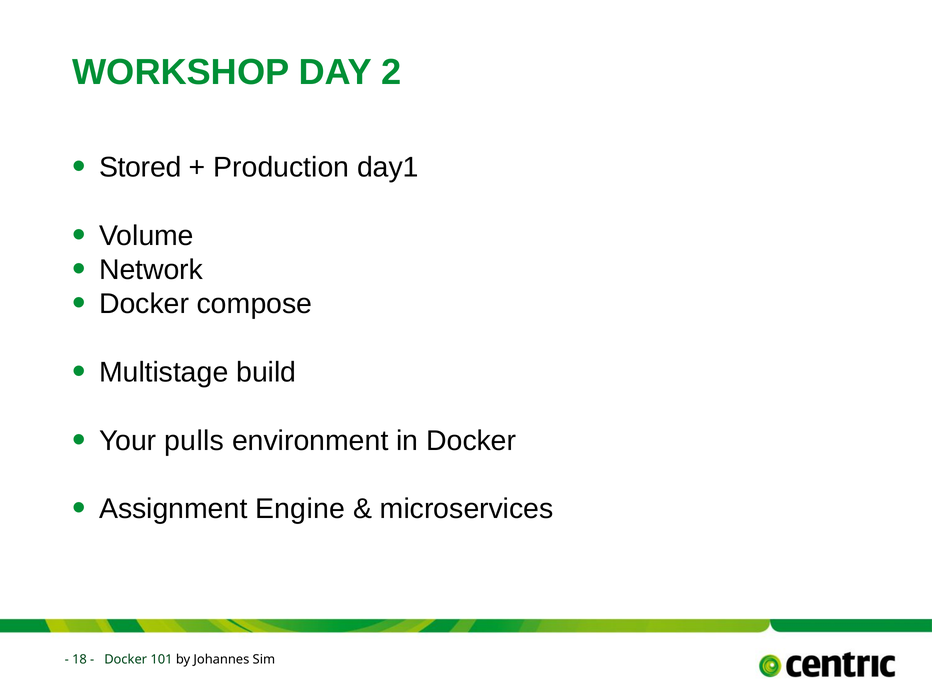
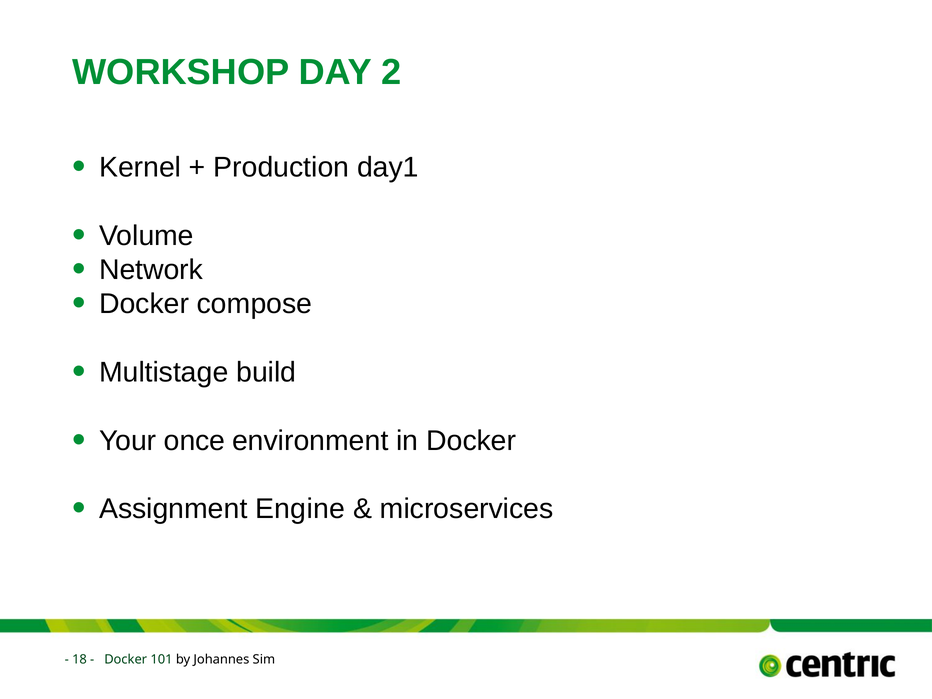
Stored: Stored -> Kernel
pulls: pulls -> once
